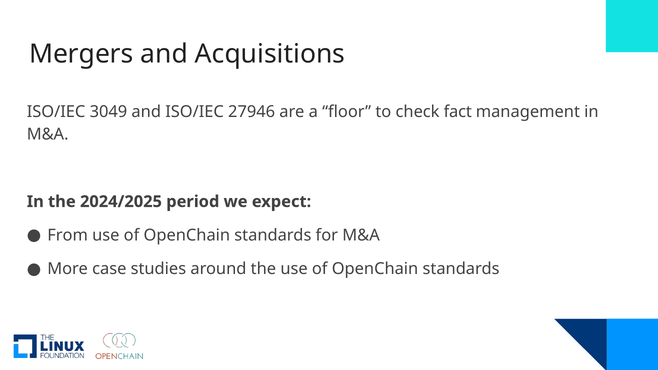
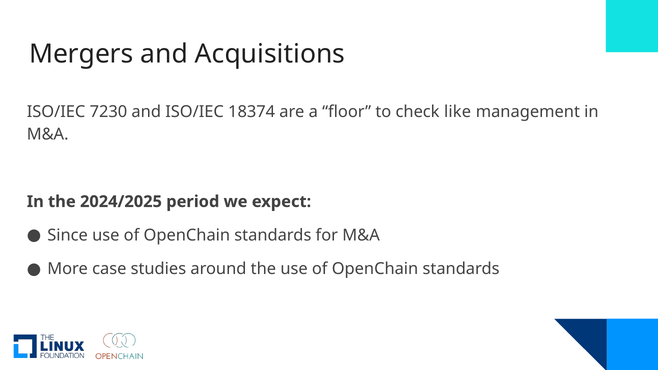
3049: 3049 -> 7230
27946: 27946 -> 18374
fact: fact -> like
From: From -> Since
